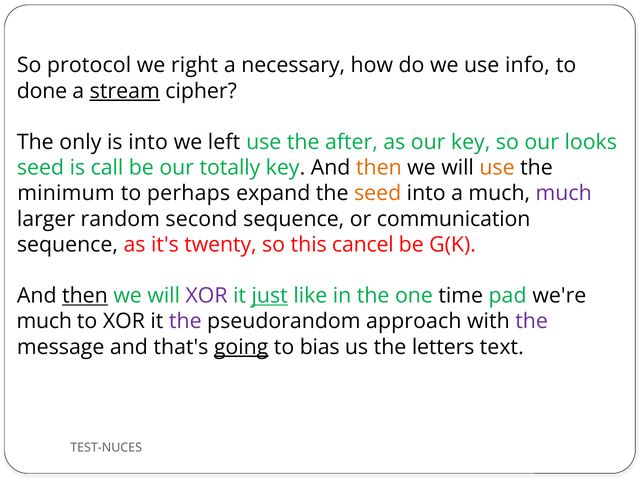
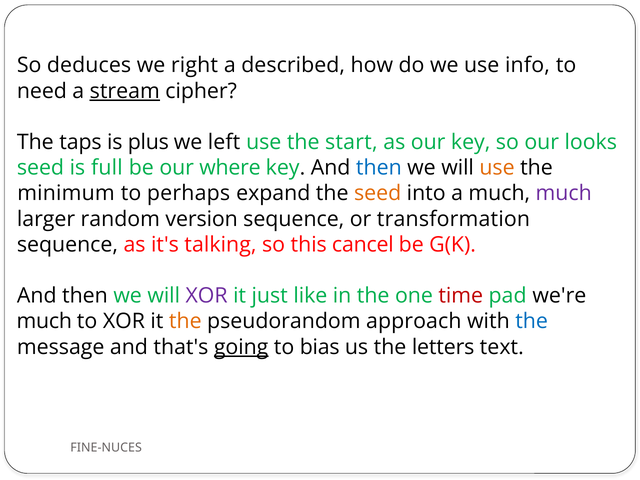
protocol: protocol -> deduces
necessary: necessary -> described
done: done -> need
only: only -> taps
is into: into -> plus
after: after -> start
call: call -> full
totally: totally -> where
then at (379, 168) colour: orange -> blue
second: second -> version
communication: communication -> transformation
twenty: twenty -> talking
then at (85, 296) underline: present -> none
just underline: present -> none
time colour: black -> red
the at (185, 321) colour: purple -> orange
the at (532, 321) colour: purple -> blue
TEST-NUCES: TEST-NUCES -> FINE-NUCES
